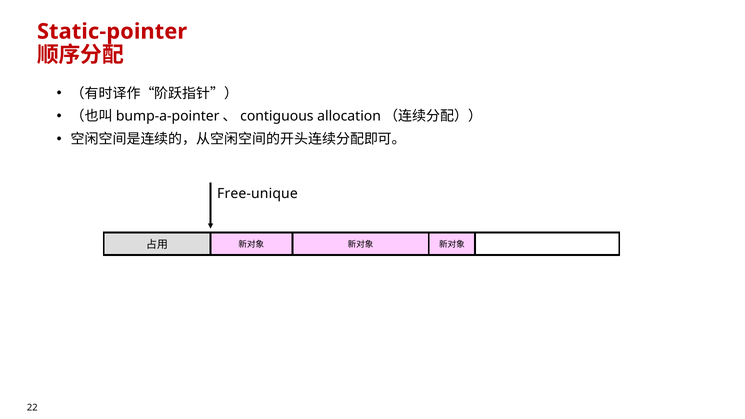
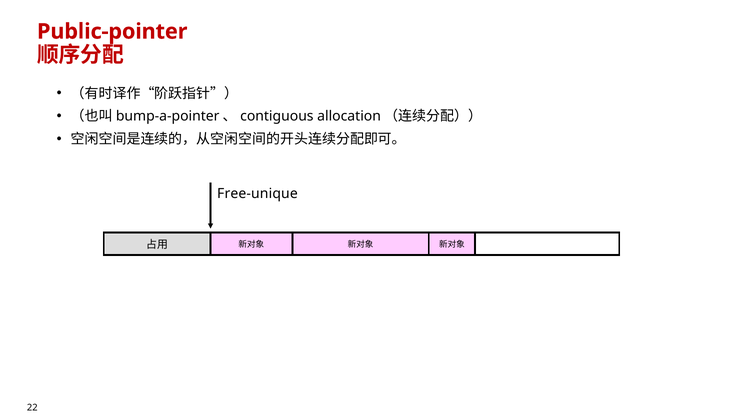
Static-pointer: Static-pointer -> Public-pointer
